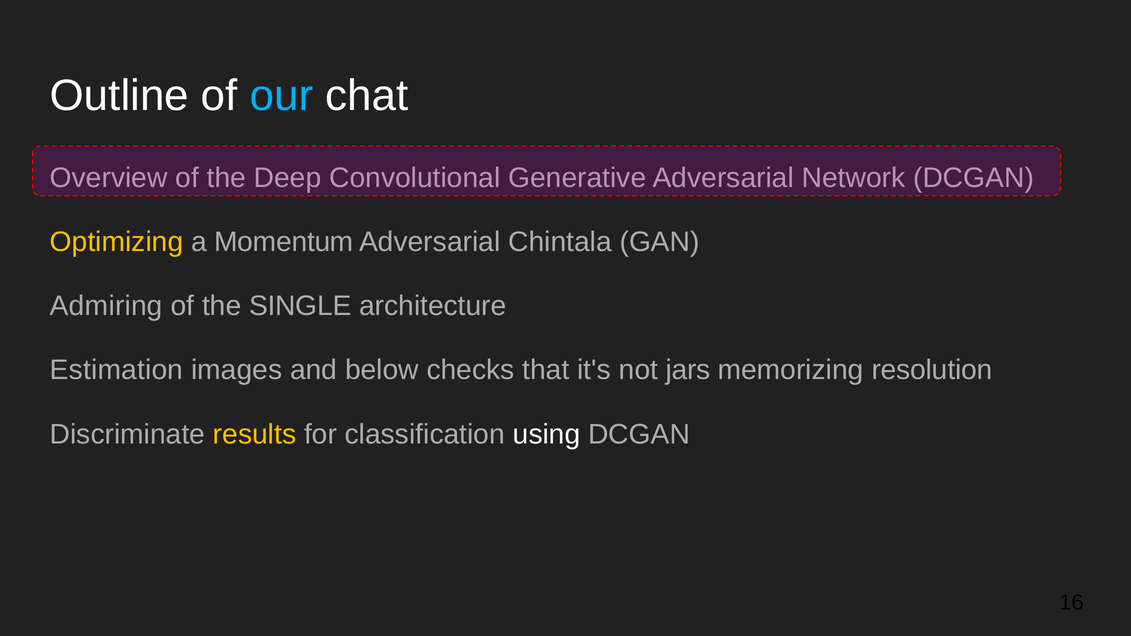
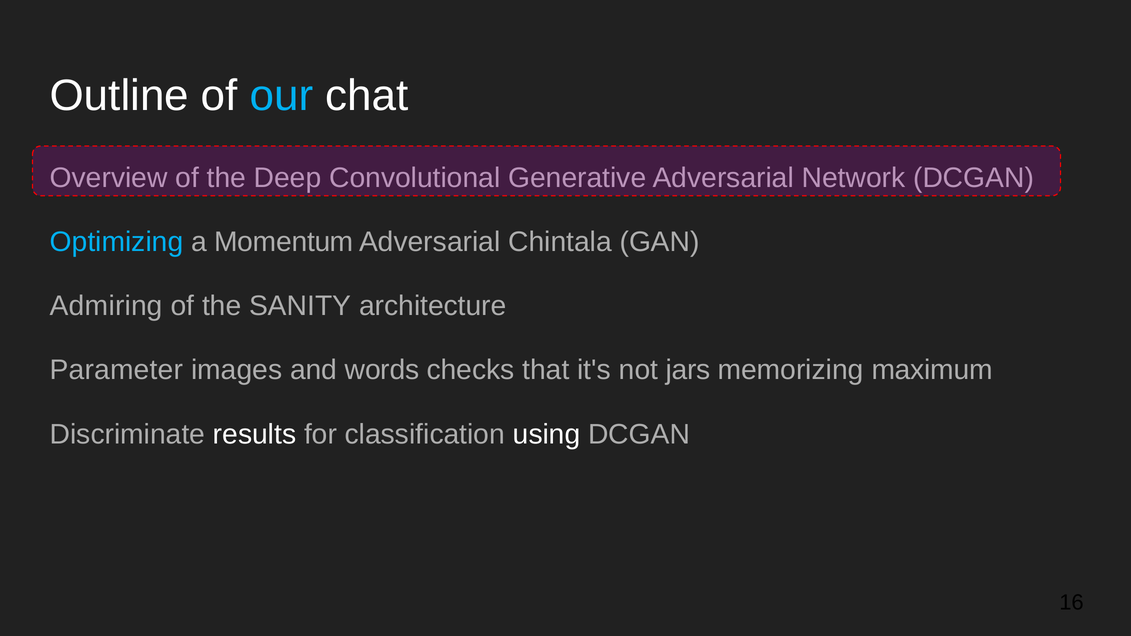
Optimizing colour: yellow -> light blue
SINGLE: SINGLE -> SANITY
Estimation: Estimation -> Parameter
below: below -> words
resolution: resolution -> maximum
results colour: yellow -> white
